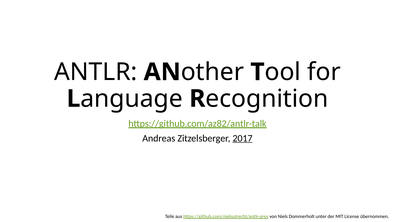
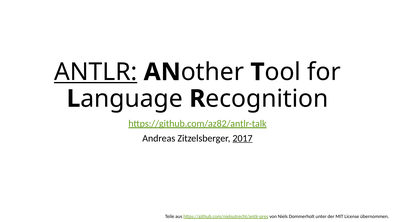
ANTLR underline: none -> present
